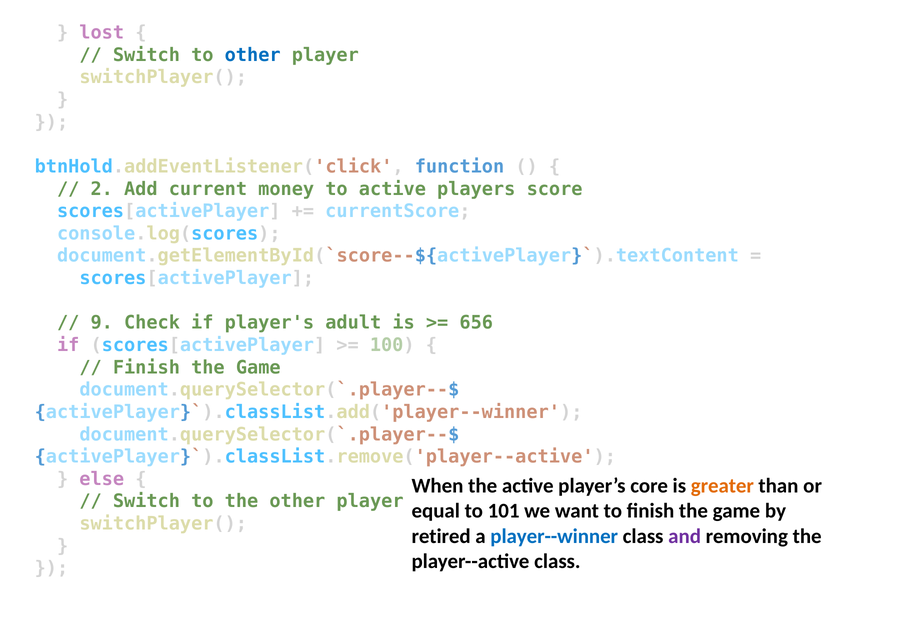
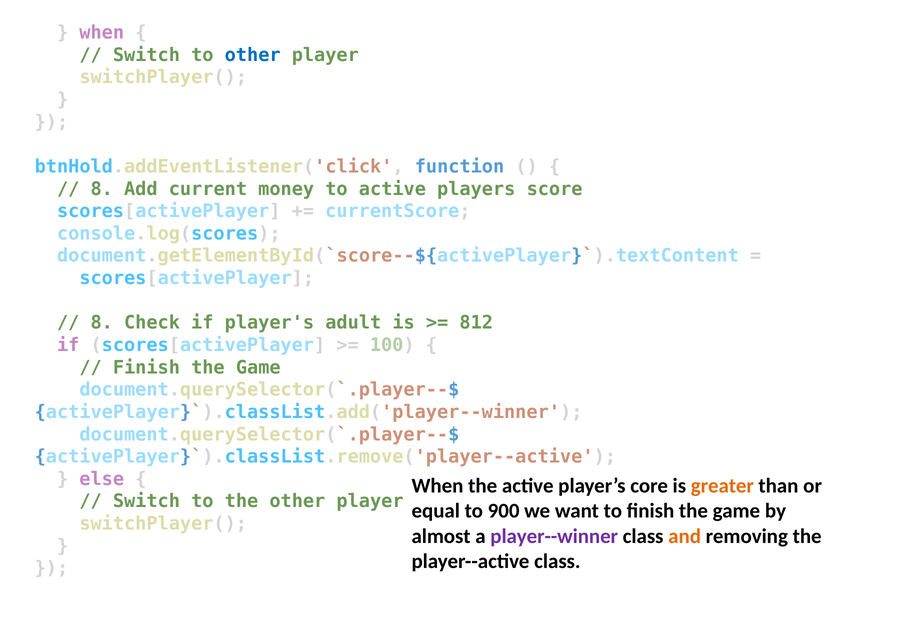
lost at (102, 33): lost -> when
2 at (102, 189): 2 -> 8
9 at (102, 323): 9 -> 8
656: 656 -> 812
101: 101 -> 900
retired: retired -> almost
player--winner colour: blue -> purple
and colour: purple -> orange
